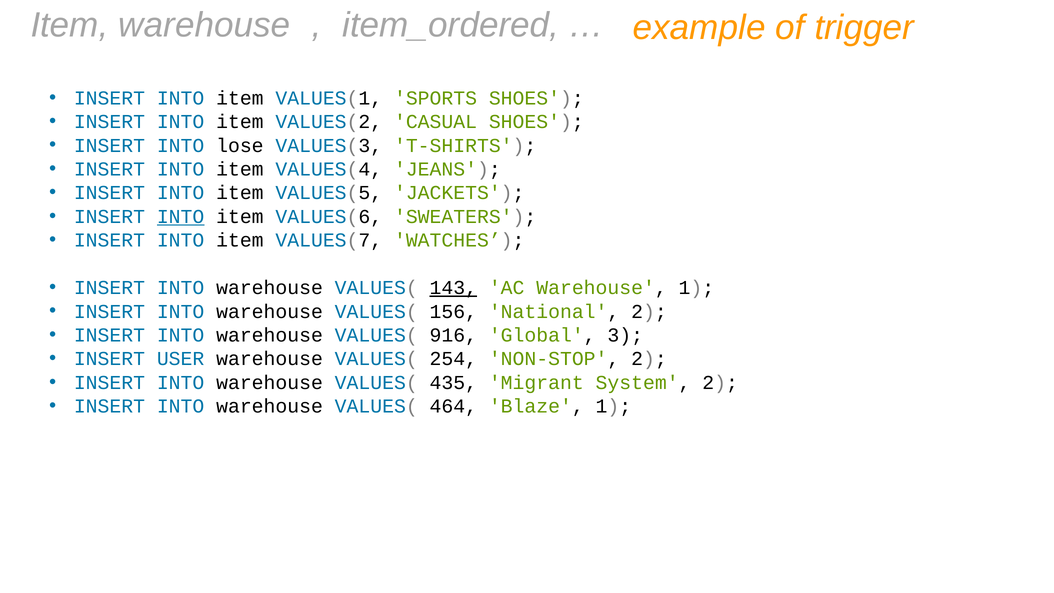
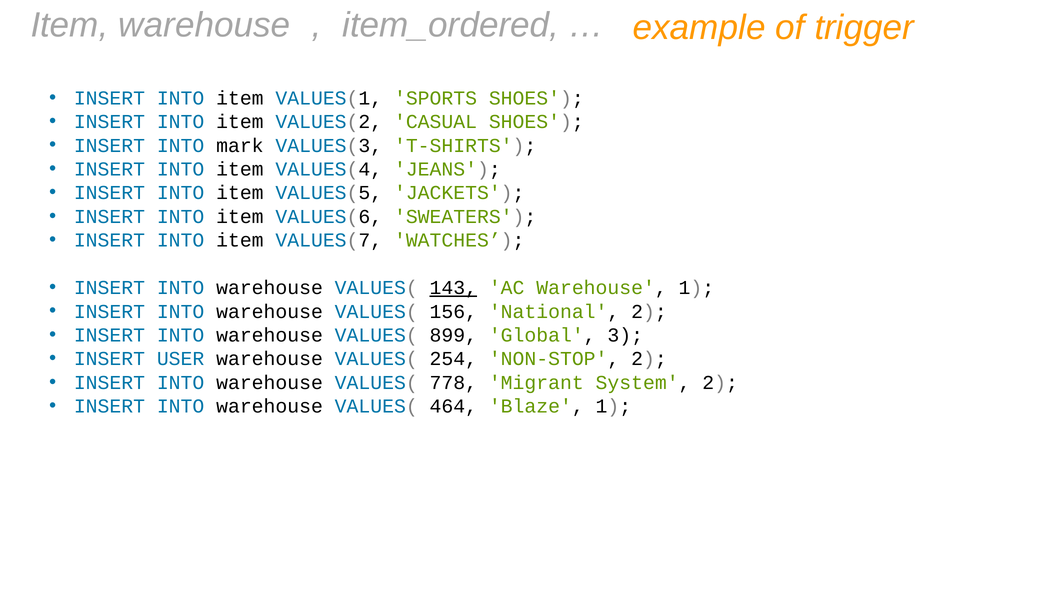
lose: lose -> mark
INTO at (181, 217) underline: present -> none
916: 916 -> 899
435: 435 -> 778
